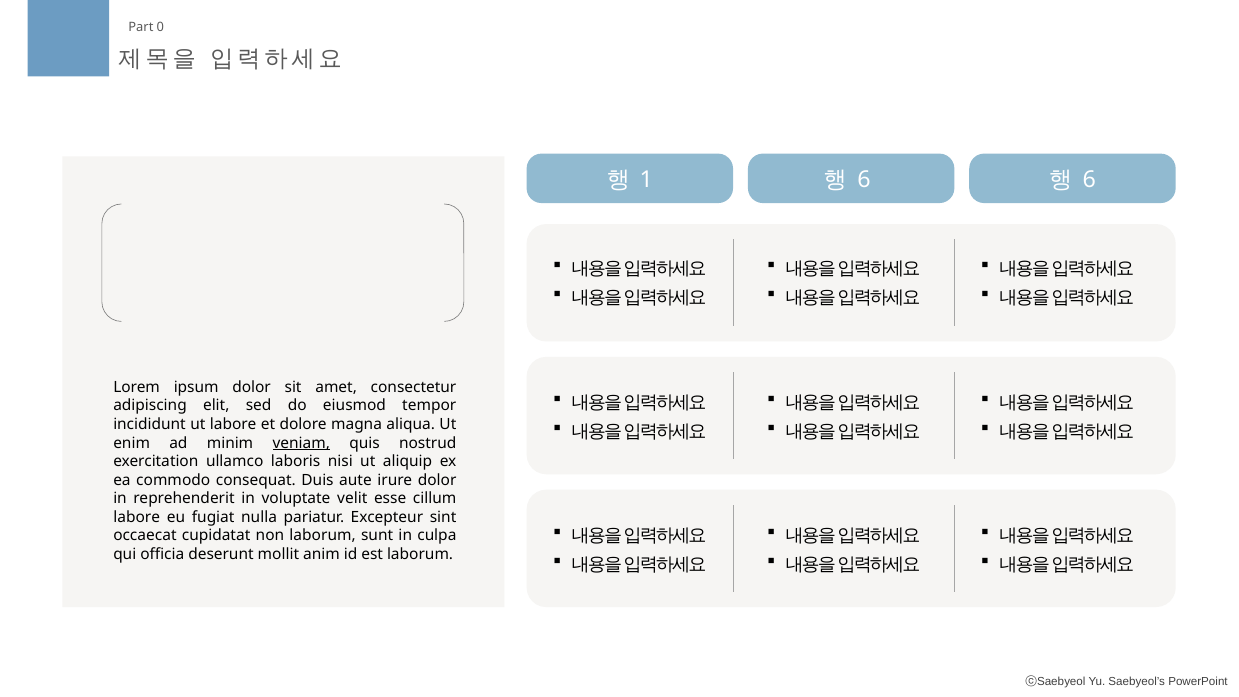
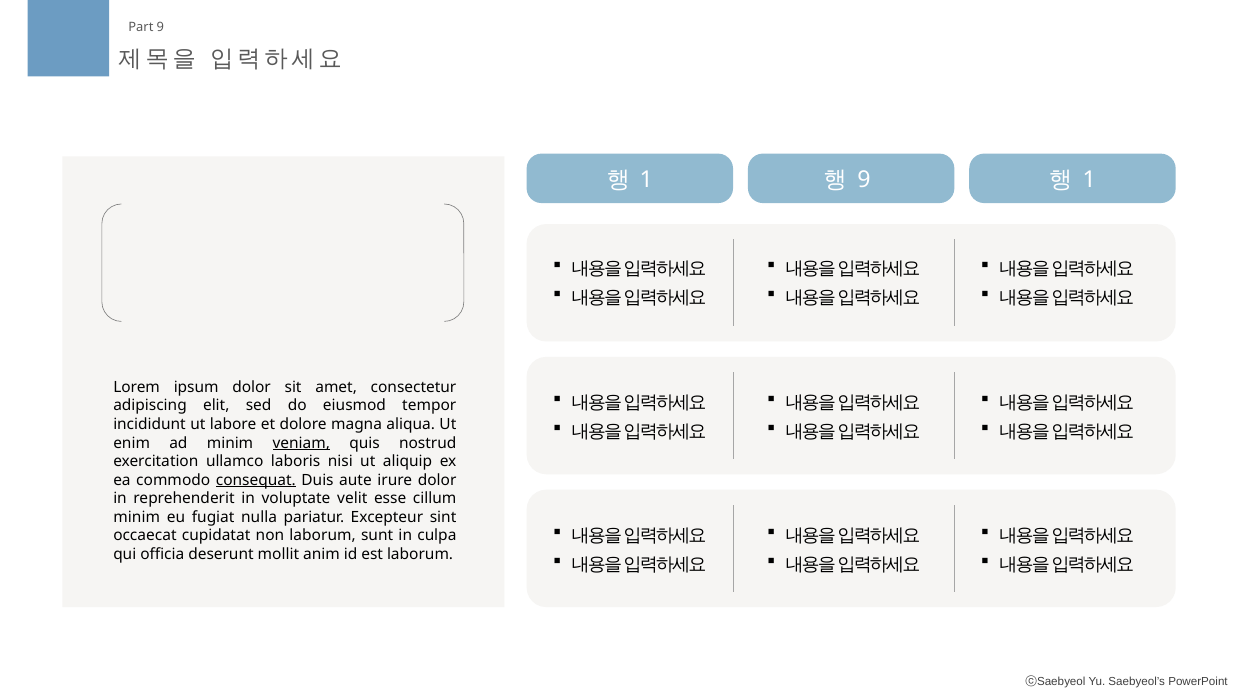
Part 0: 0 -> 9
6 at (864, 180): 6 -> 9
6 at (1089, 180): 6 -> 1
consequat underline: none -> present
labore at (137, 517): labore -> minim
